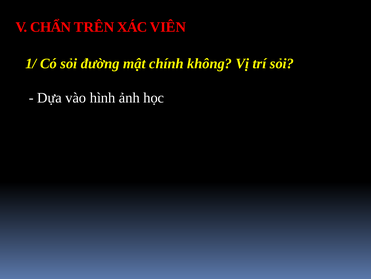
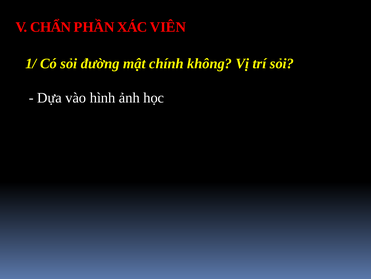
TRÊN: TRÊN -> PHẦN
